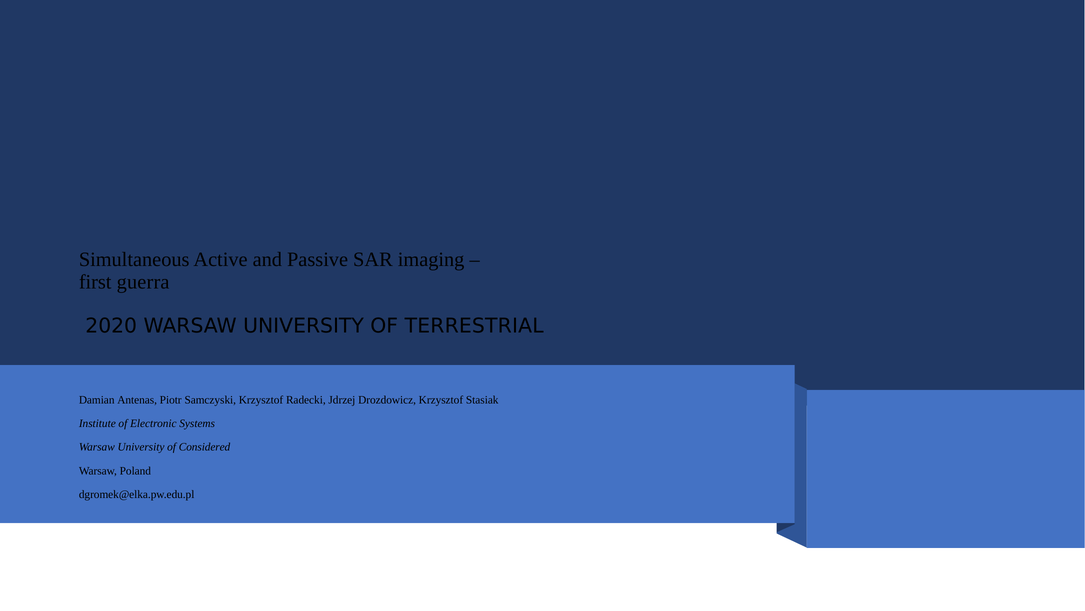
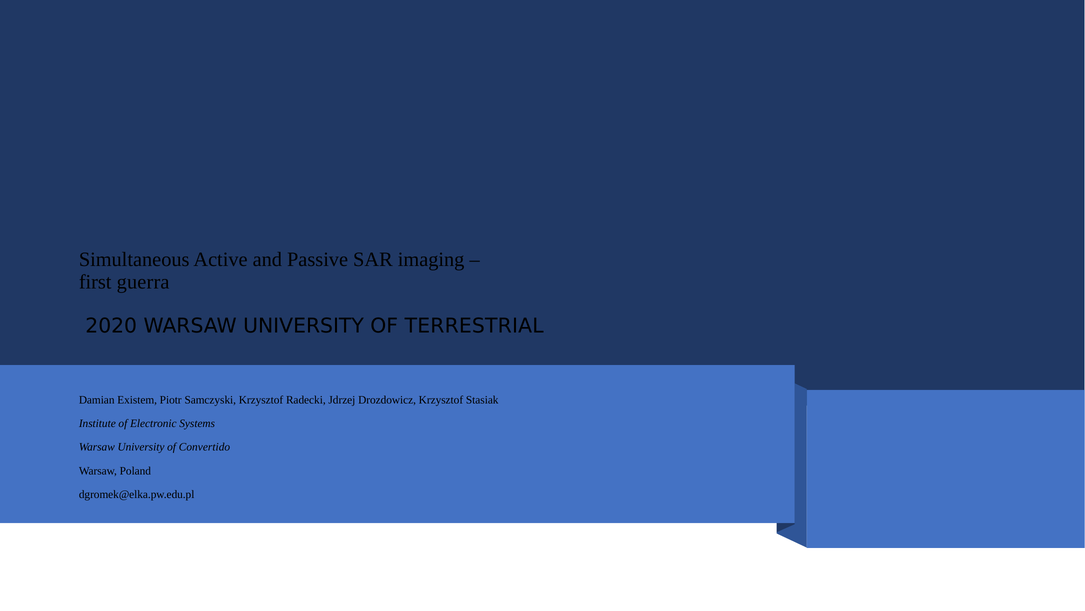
Antenas: Antenas -> Existem
Considered: Considered -> Convertido
